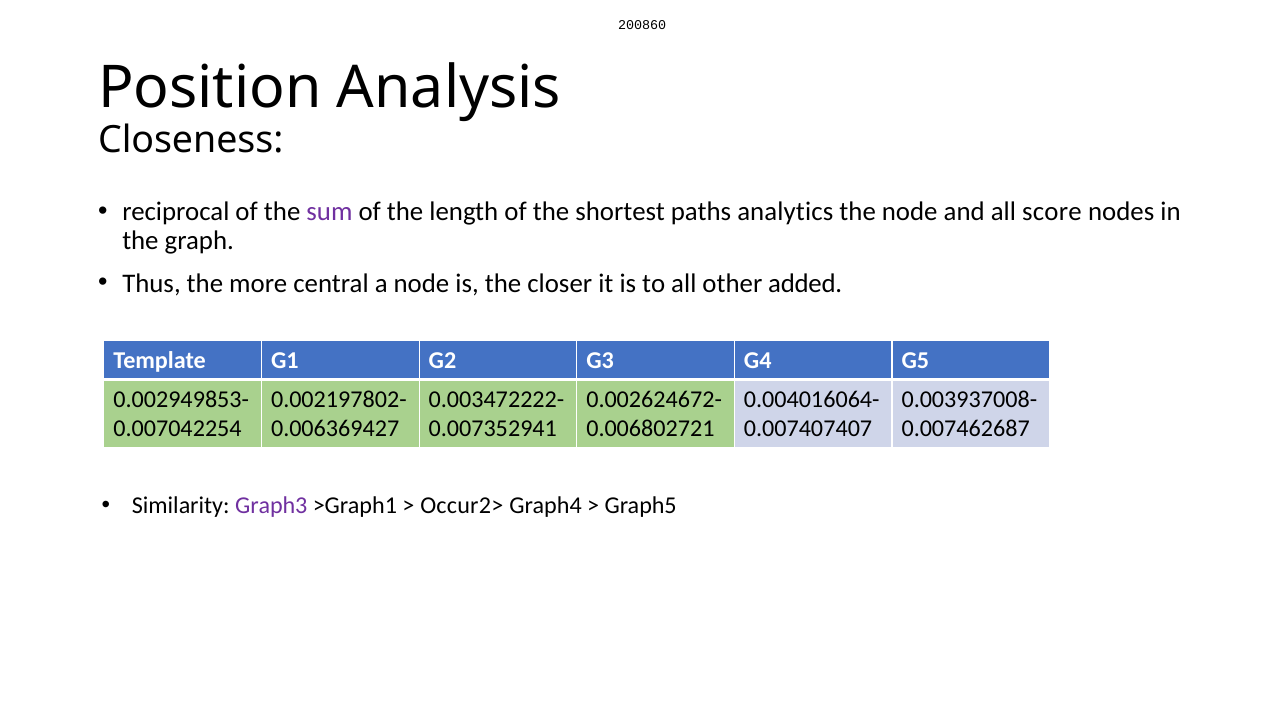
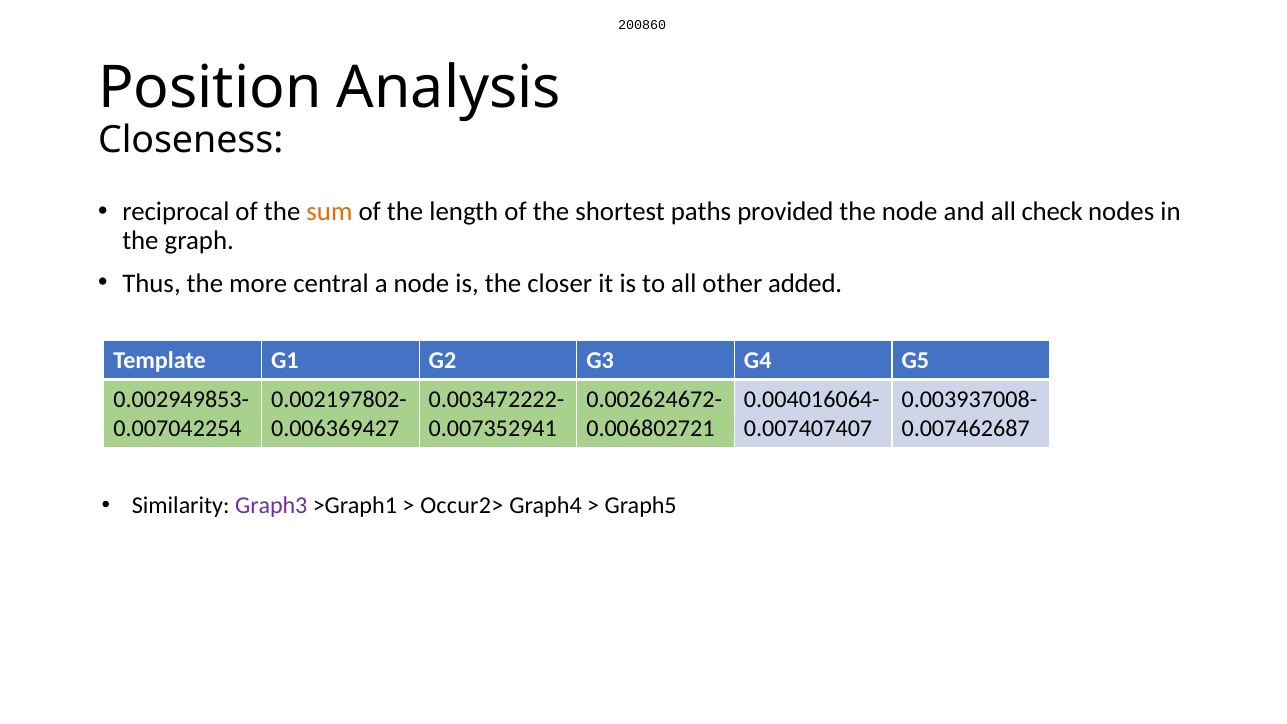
sum colour: purple -> orange
analytics: analytics -> provided
score: score -> check
